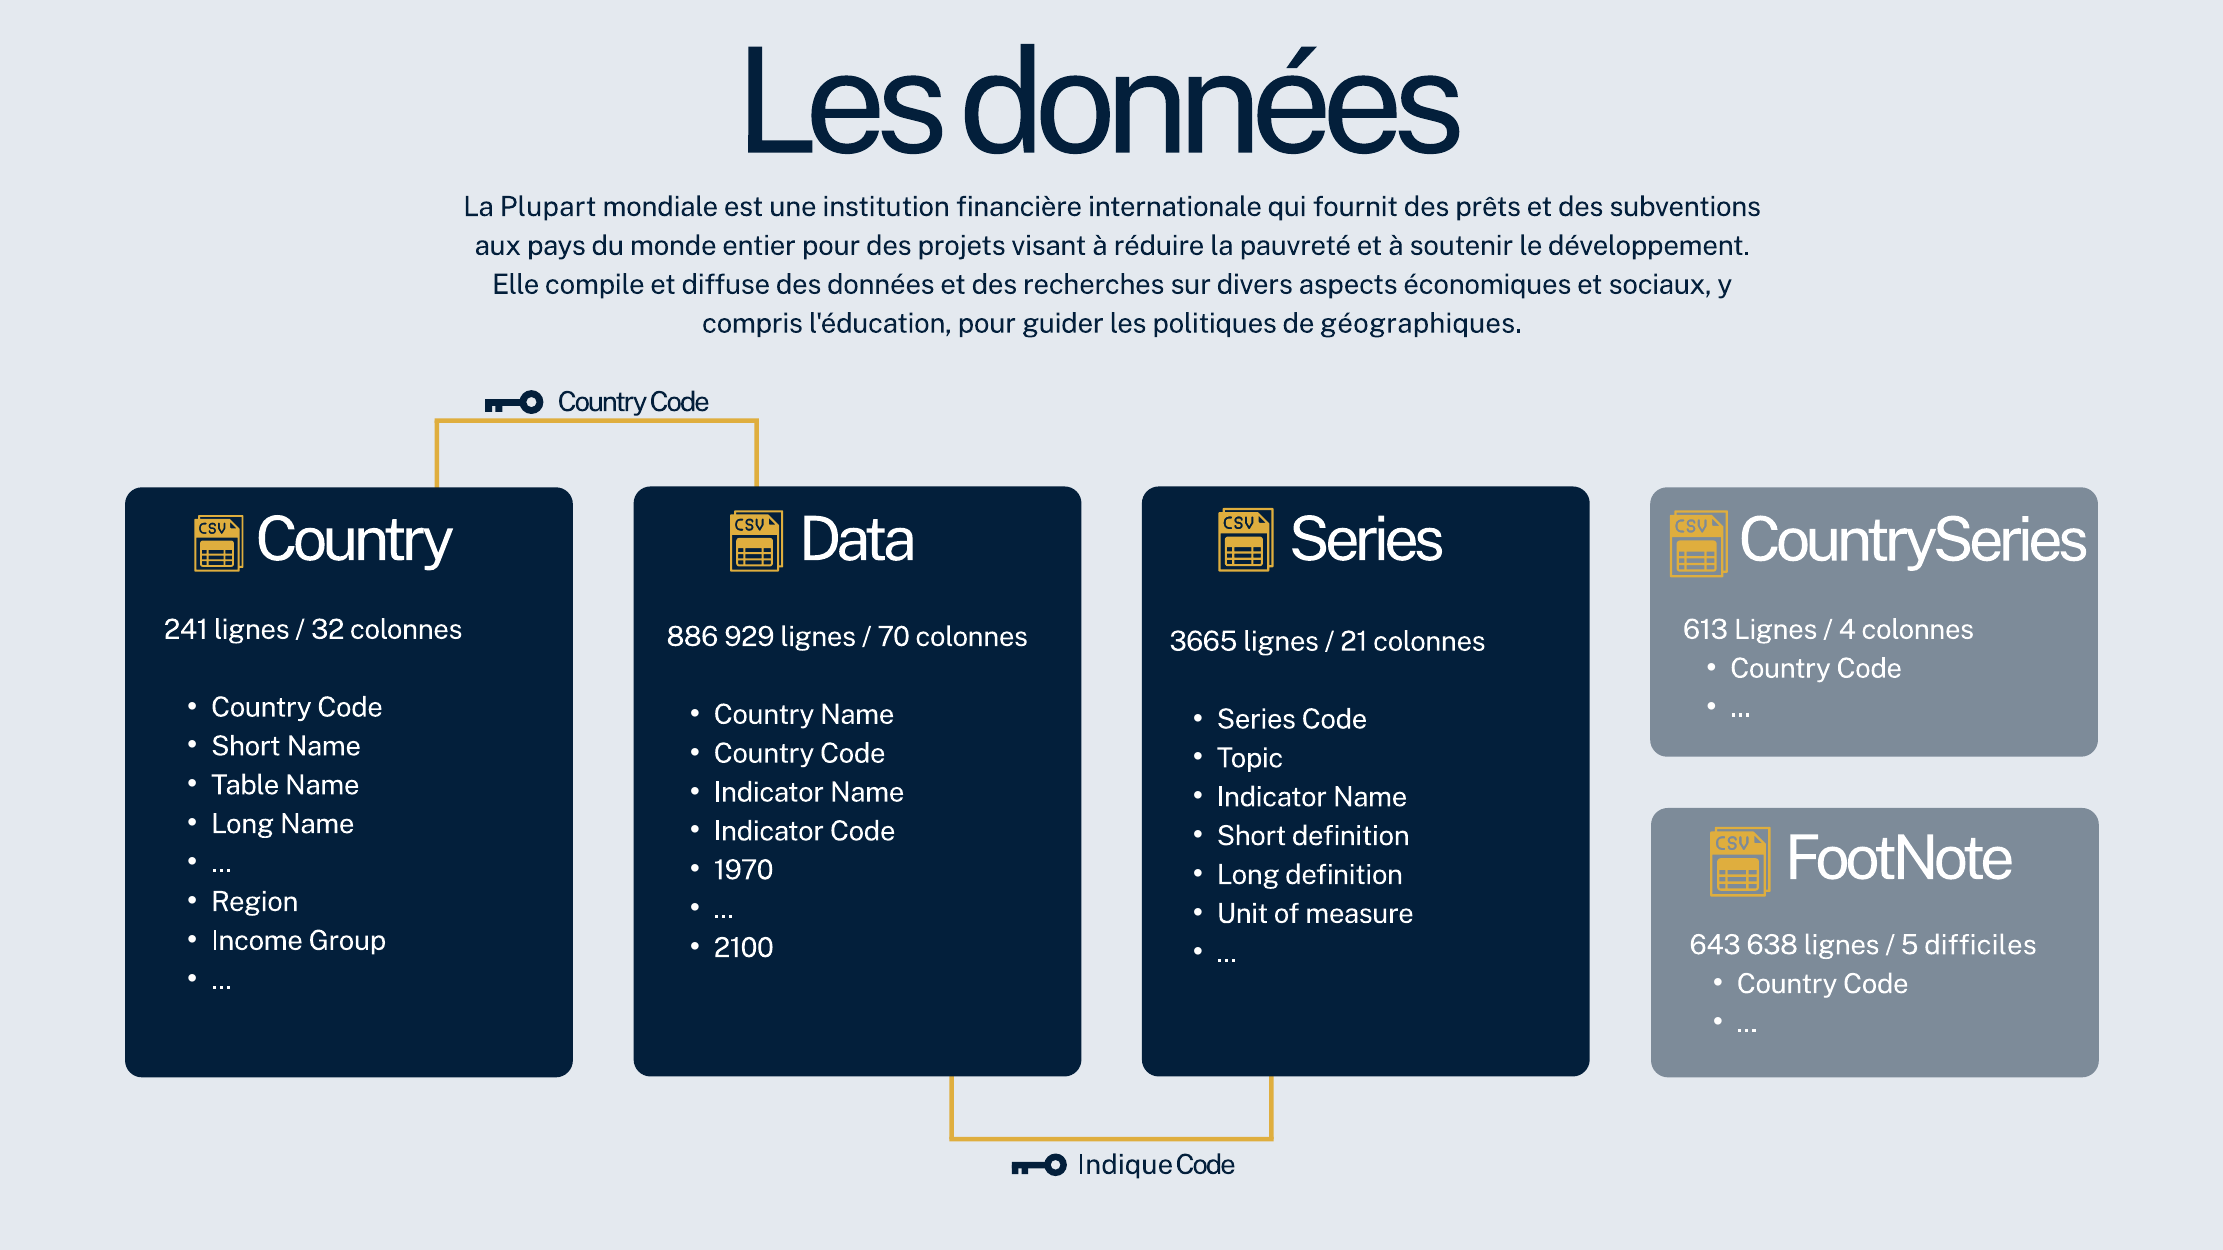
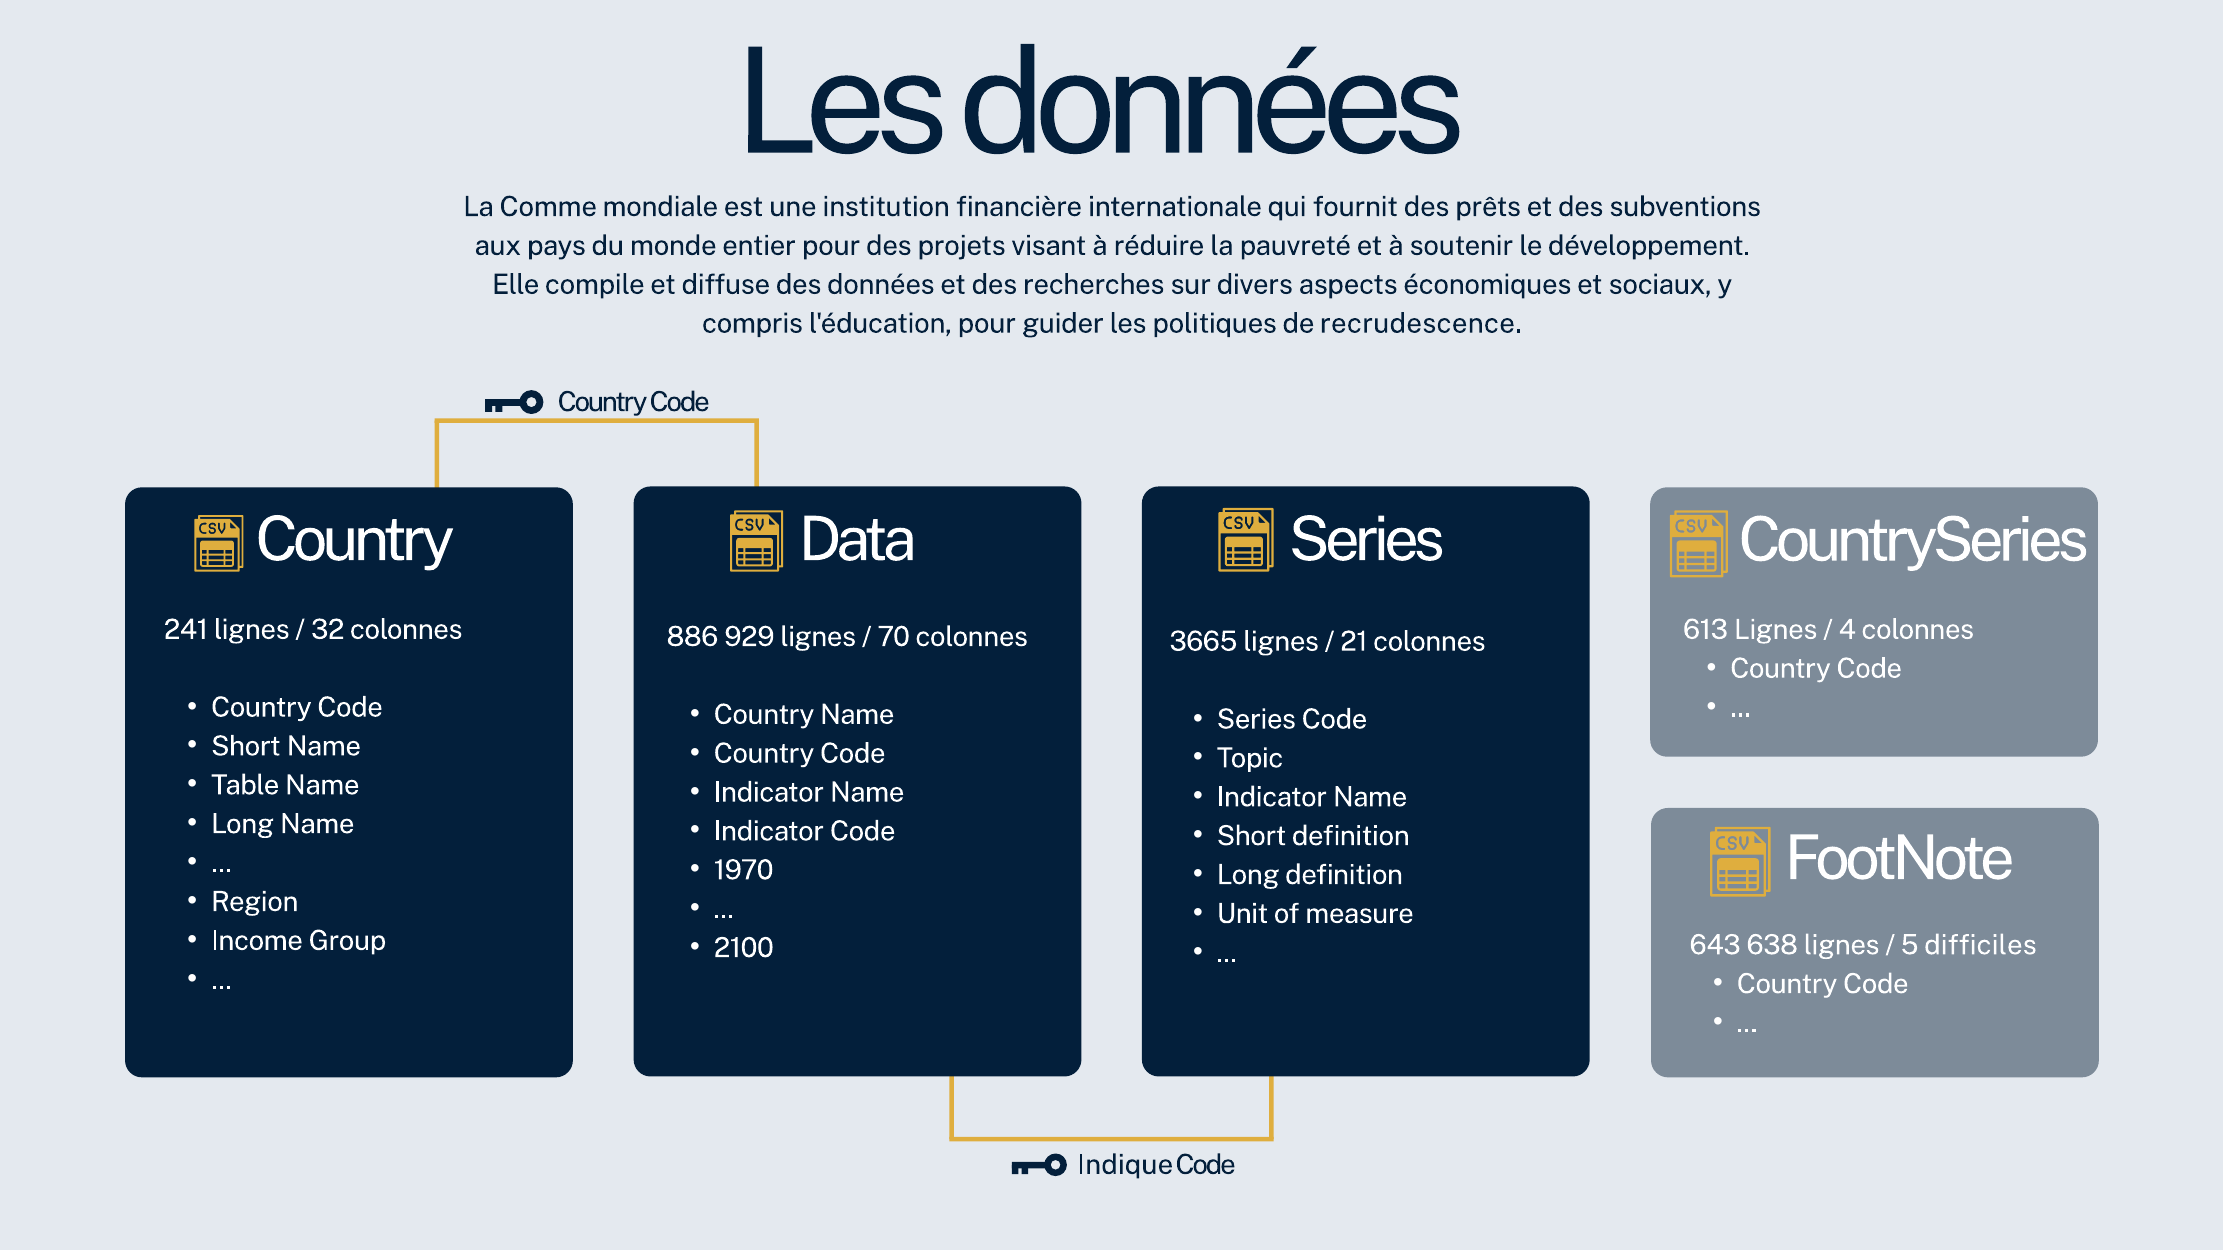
Plupart: Plupart -> Comme
géographiques: géographiques -> recrudescence
